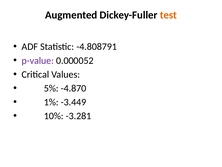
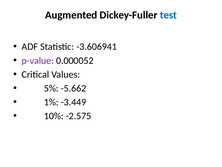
test colour: orange -> blue
-4.808791: -4.808791 -> -3.606941
-4.870: -4.870 -> -5.662
-3.281: -3.281 -> -2.575
